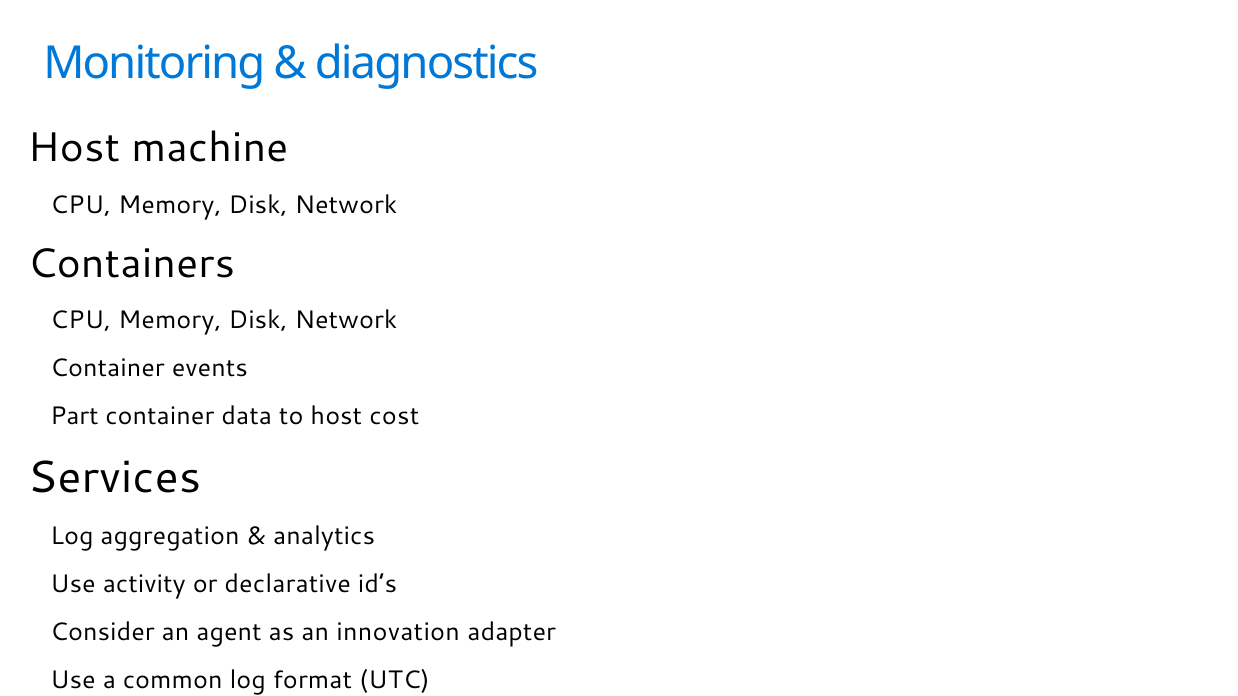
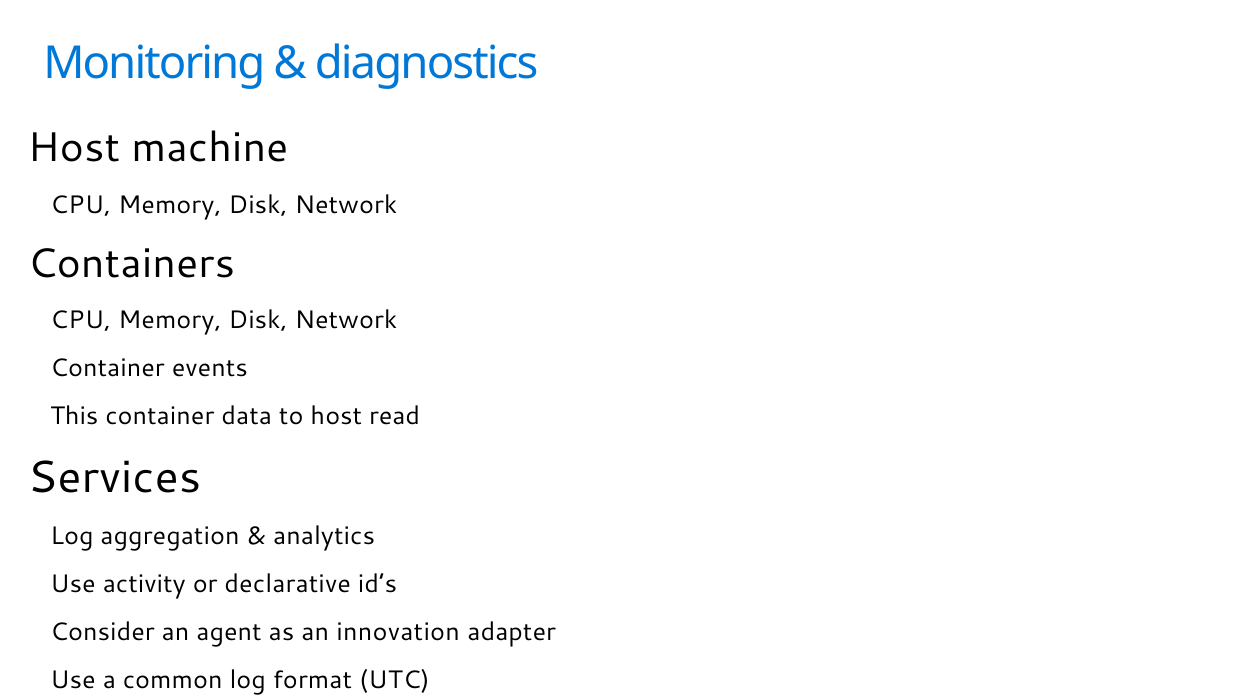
Part: Part -> This
cost: cost -> read
